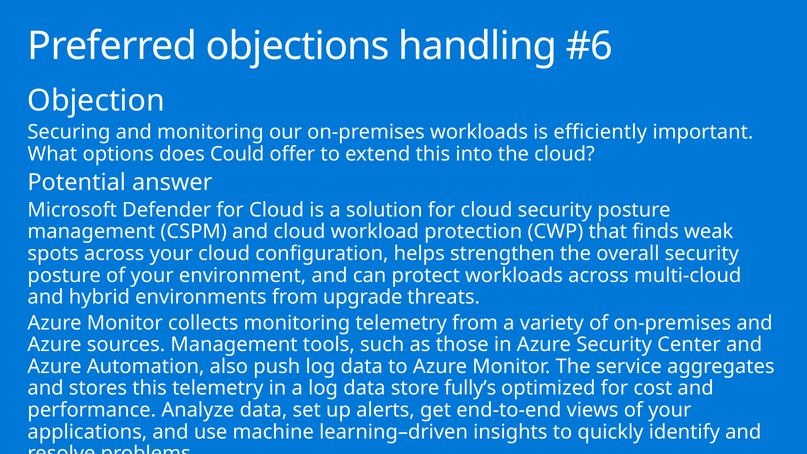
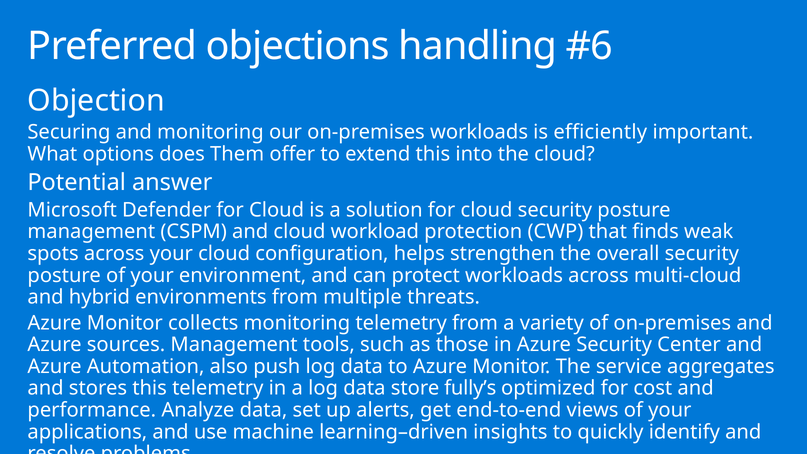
Could: Could -> Them
upgrade: upgrade -> multiple
